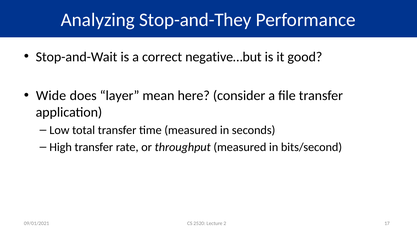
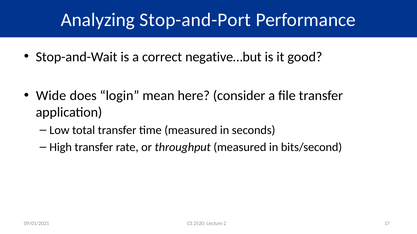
Stop-and-They: Stop-and-They -> Stop-and-Port
layer: layer -> login
